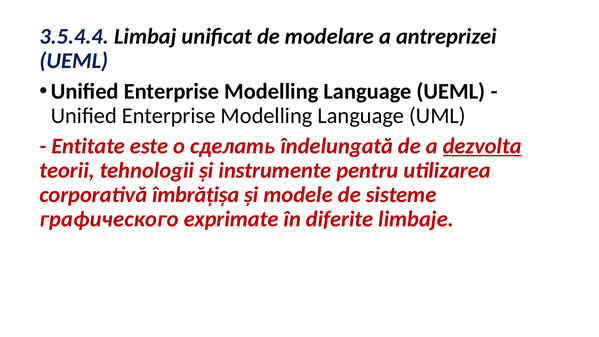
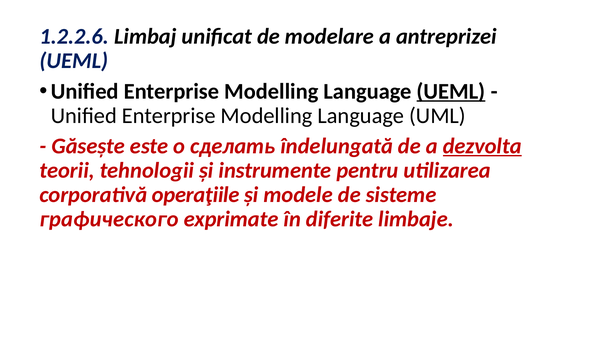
3.5.4.4: 3.5.4.4 -> 1.2.2.6
UEML at (451, 91) underline: none -> present
Entitate: Entitate -> Găsește
îmbrățișa: îmbrățișa -> operaţiile
